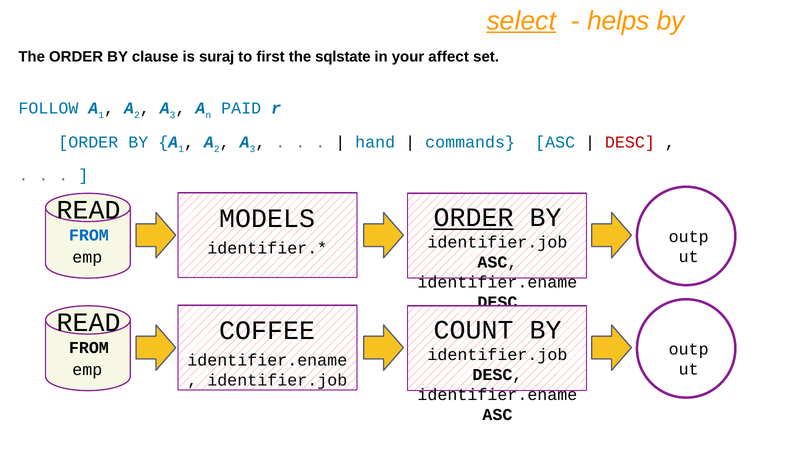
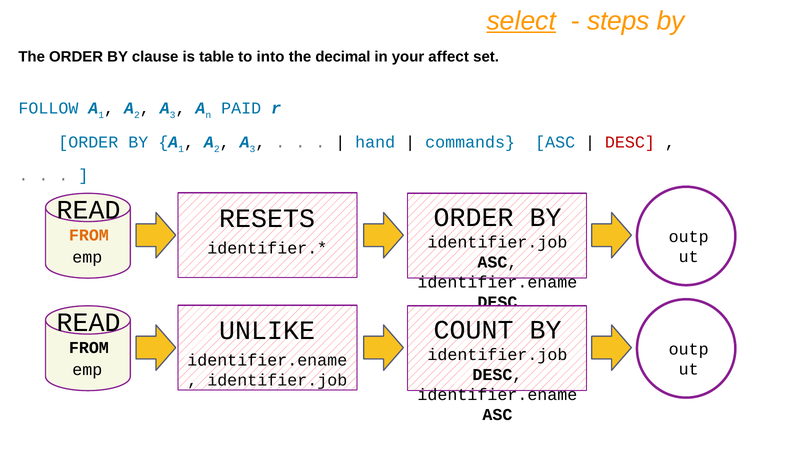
helps: helps -> steps
suraj: suraj -> table
first: first -> into
sqlstate: sqlstate -> decimal
ORDER at (474, 218) underline: present -> none
MODELS: MODELS -> RESETS
FROM at (89, 235) colour: blue -> orange
COFFEE: COFFEE -> UNLIKE
